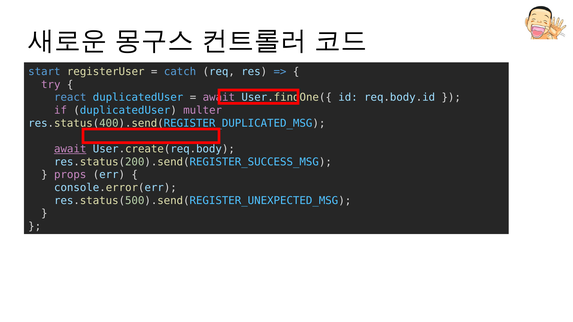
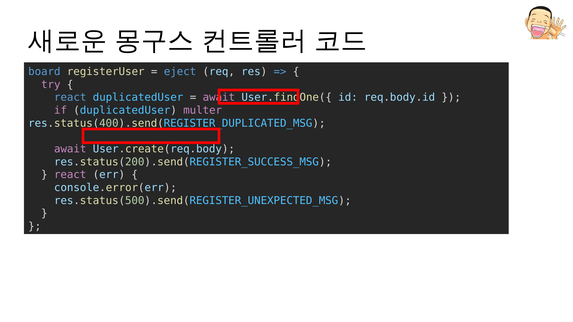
start: start -> board
catch: catch -> eject
await at (70, 149) underline: present -> none
props at (70, 175): props -> react
